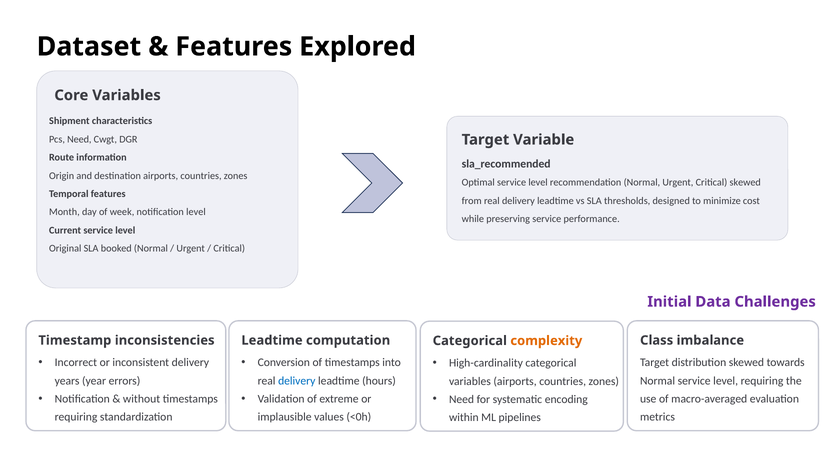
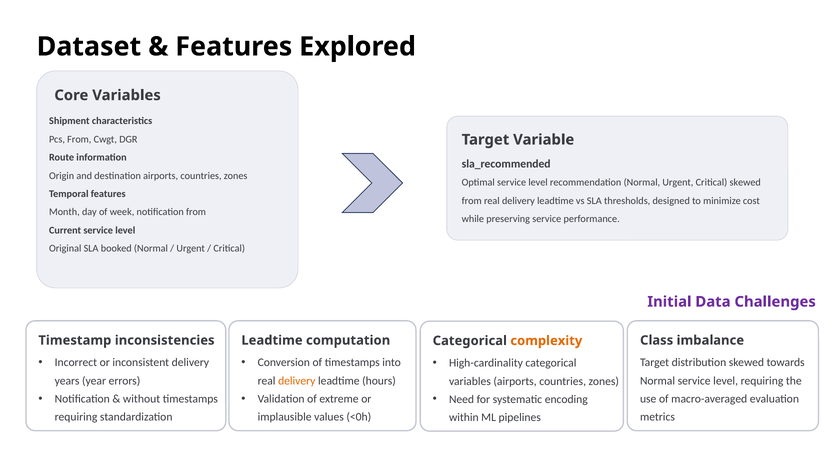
Pcs Need: Need -> From
notification level: level -> from
delivery at (297, 381) colour: blue -> orange
